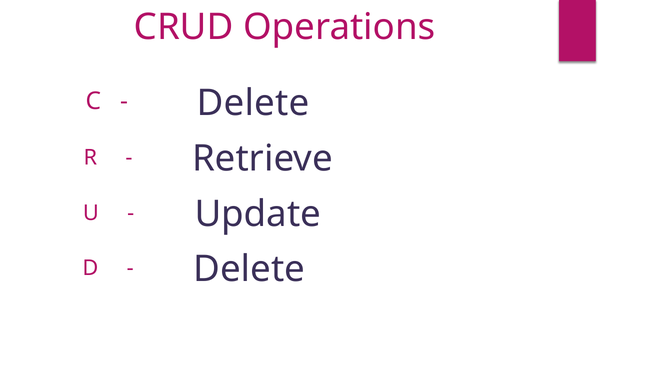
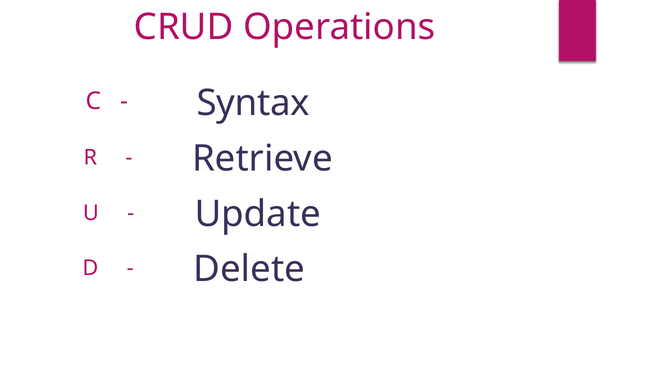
Delete at (253, 103): Delete -> Syntax
